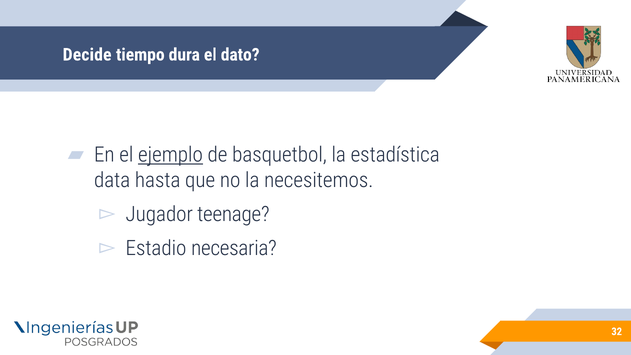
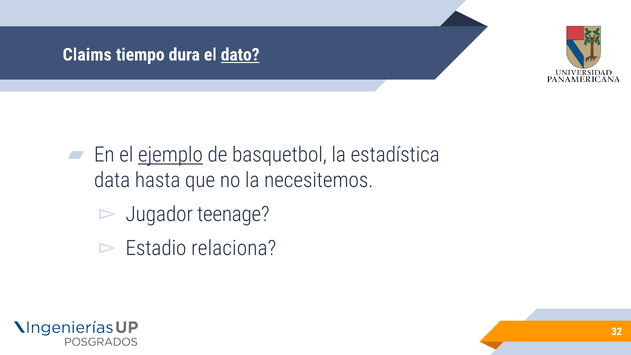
Decide: Decide -> Claims
dato underline: none -> present
necesaria: necesaria -> relaciona
